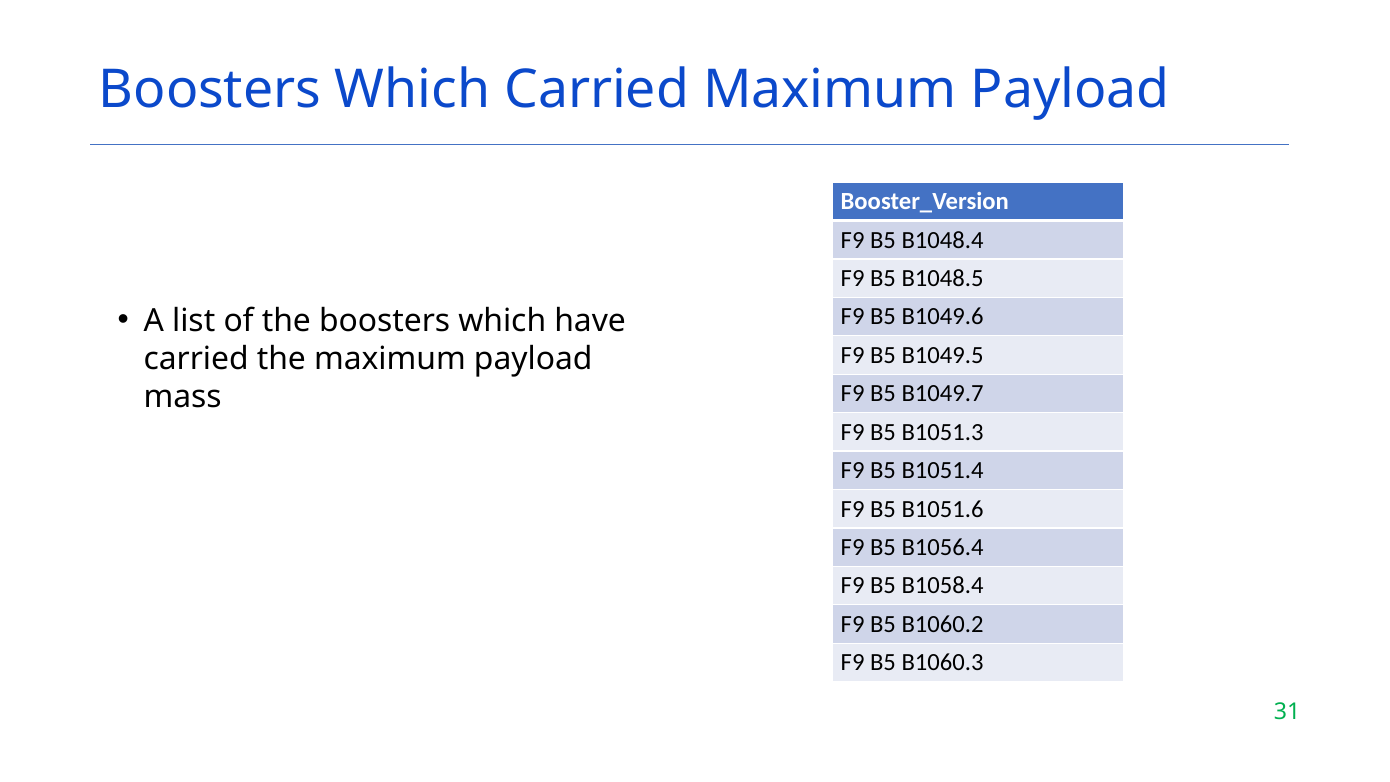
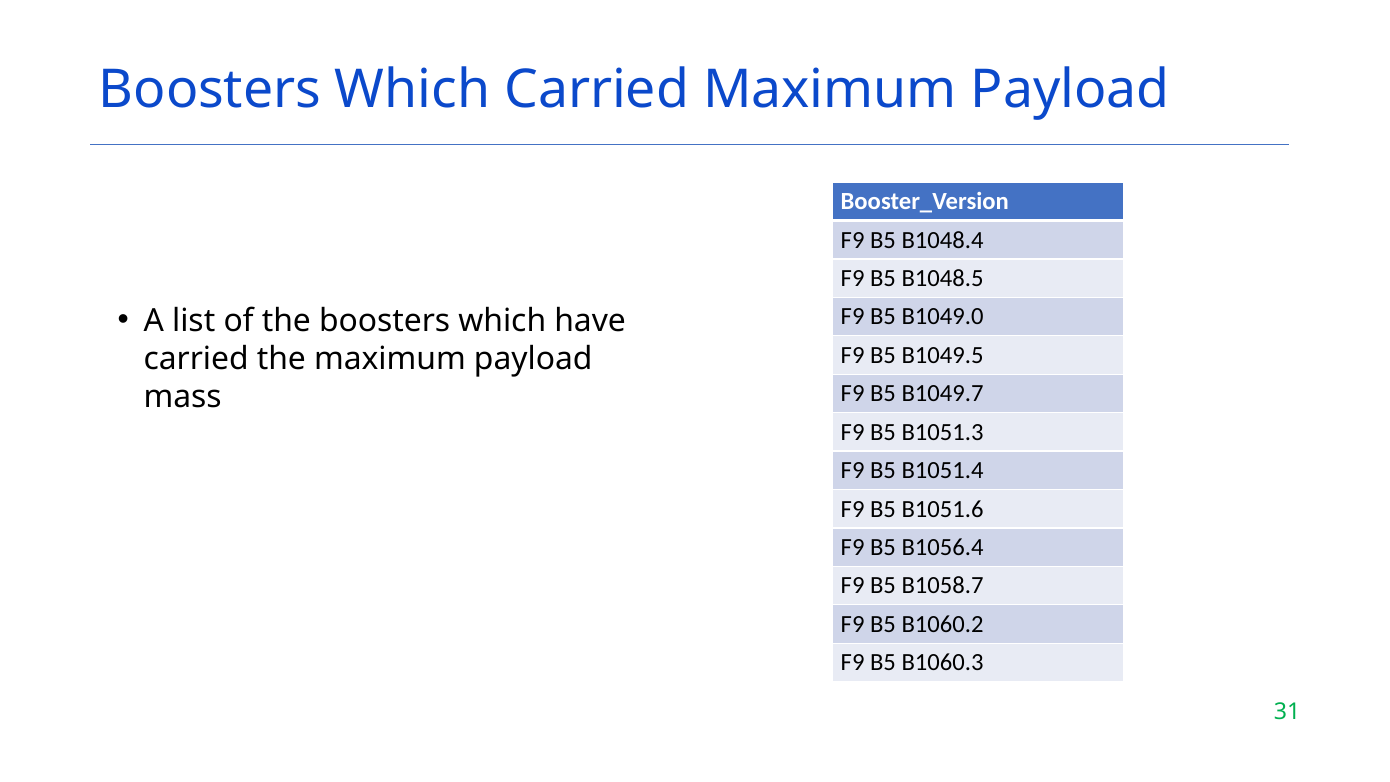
B1049.6: B1049.6 -> B1049.0
B1058.4: B1058.4 -> B1058.7
